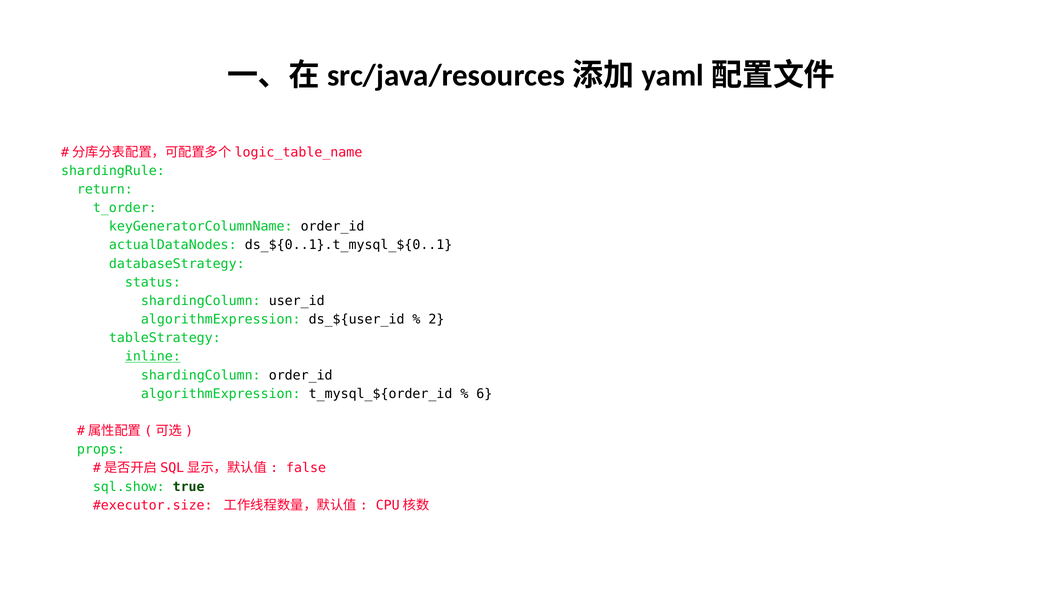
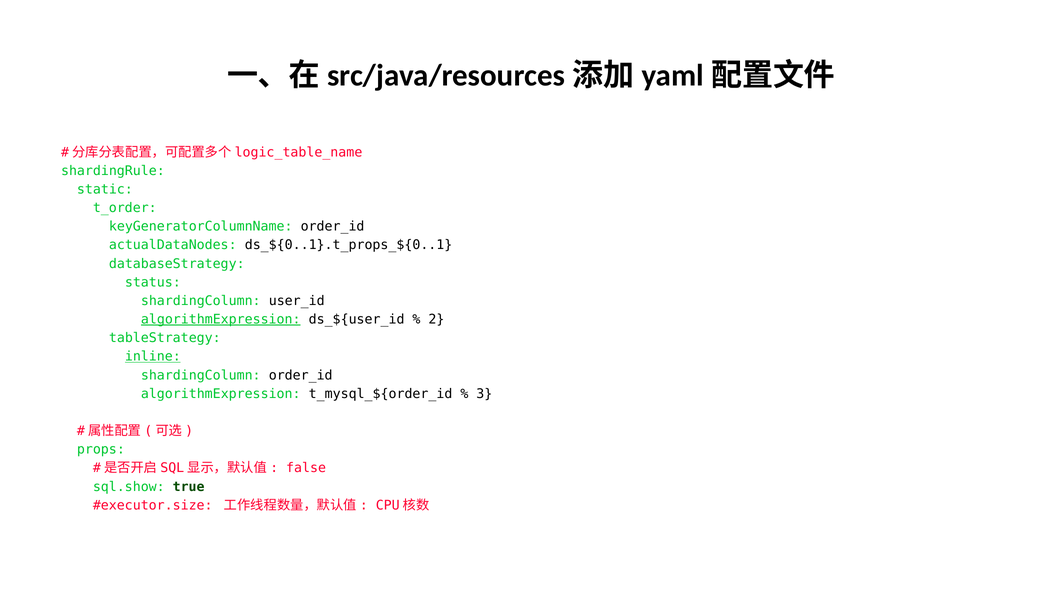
return: return -> static
ds_${0..1}.t_mysql_${0..1: ds_${0..1}.t_mysql_${0..1 -> ds_${0..1}.t_props_${0..1
algorithmExpression at (221, 320) underline: none -> present
6: 6 -> 3
